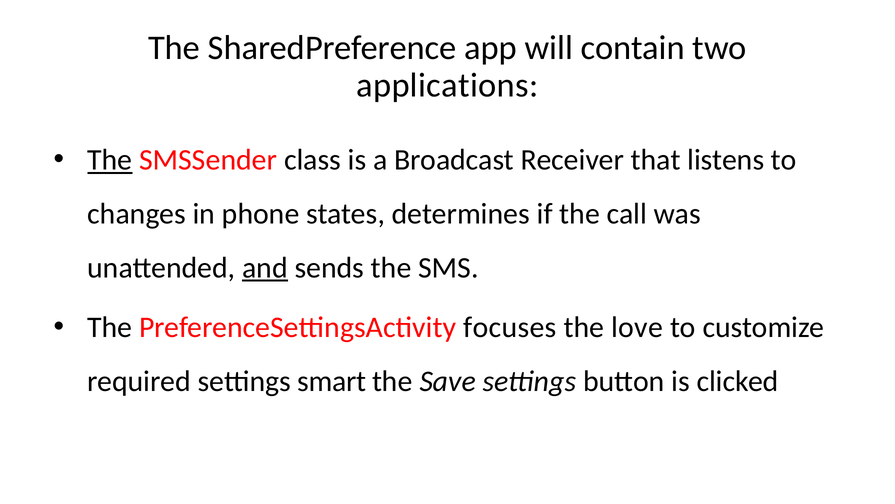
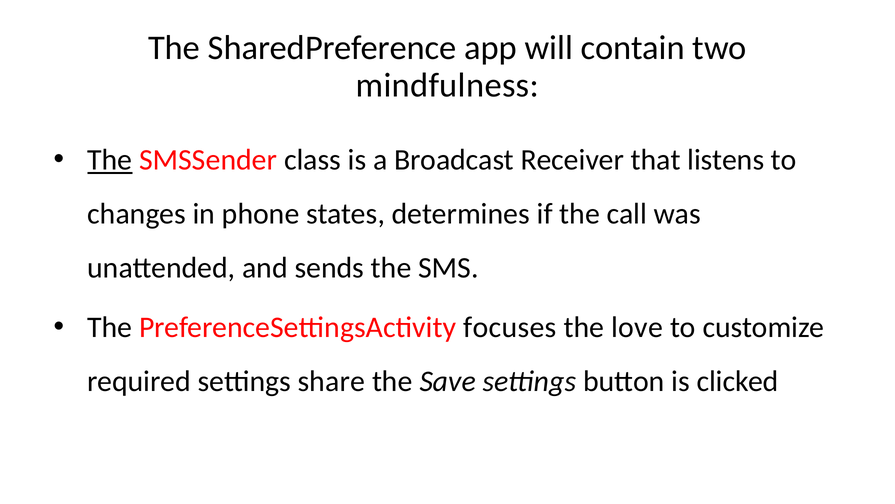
applications: applications -> mindfulness
and underline: present -> none
smart: smart -> share
